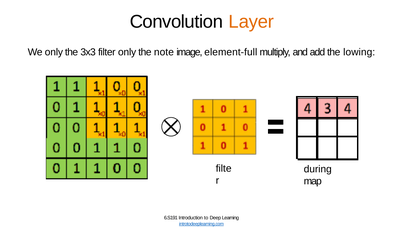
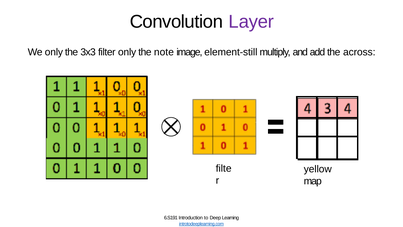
Layer colour: orange -> purple
element-full: element-full -> element-still
lowing: lowing -> across
during: during -> yellow
